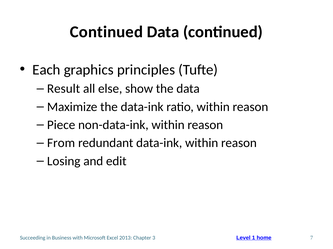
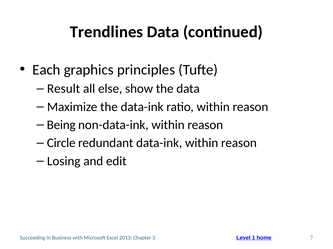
Continued at (106, 32): Continued -> Trendlines
Piece: Piece -> Being
From: From -> Circle
